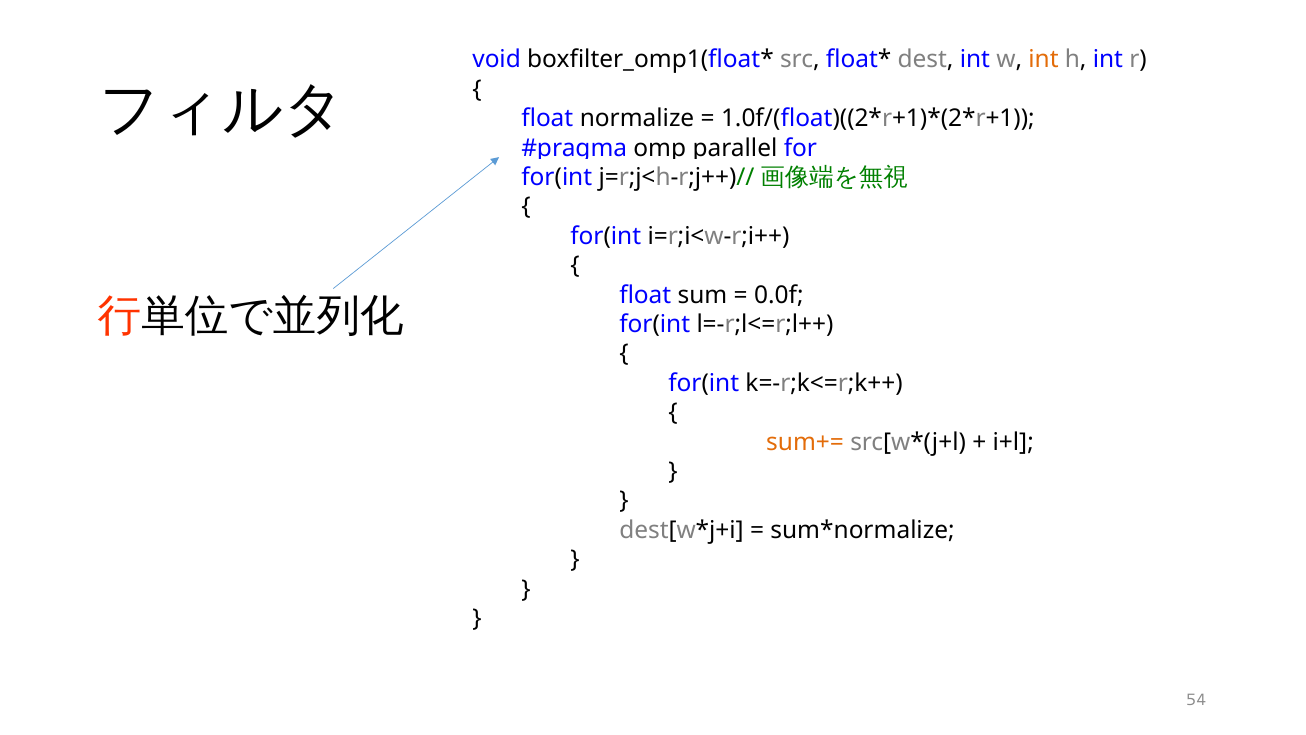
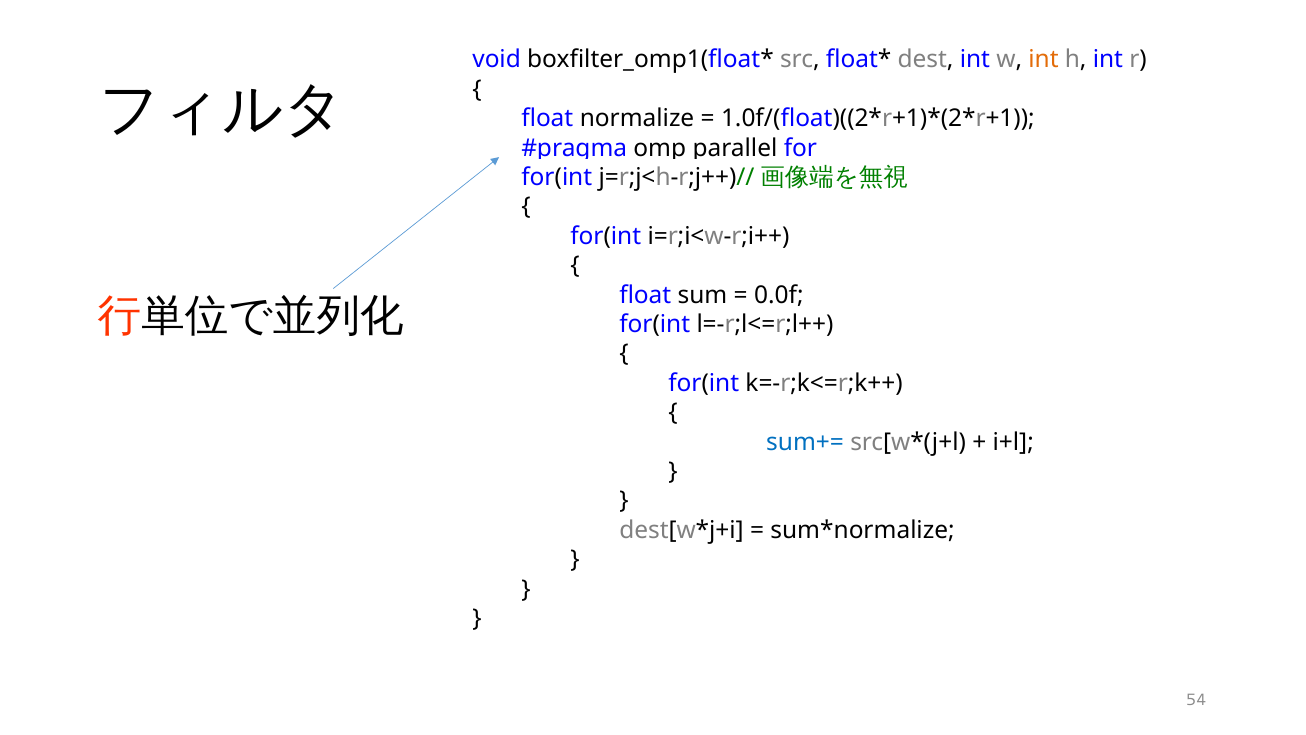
sum+= colour: orange -> blue
